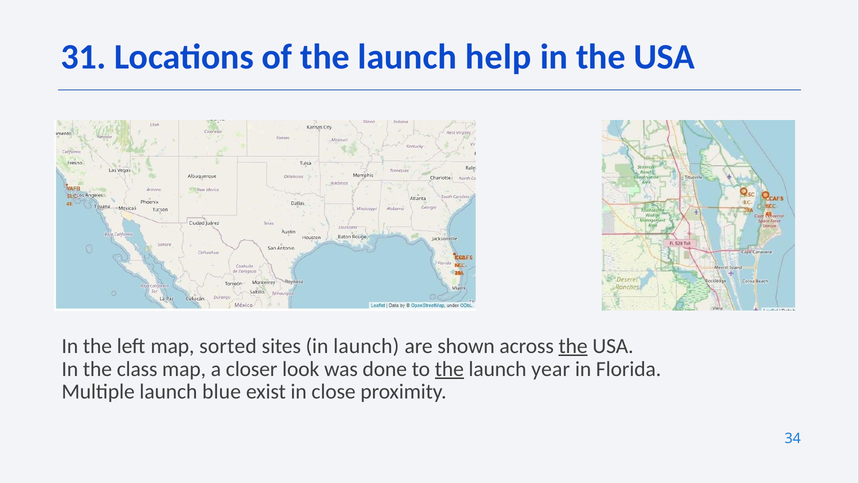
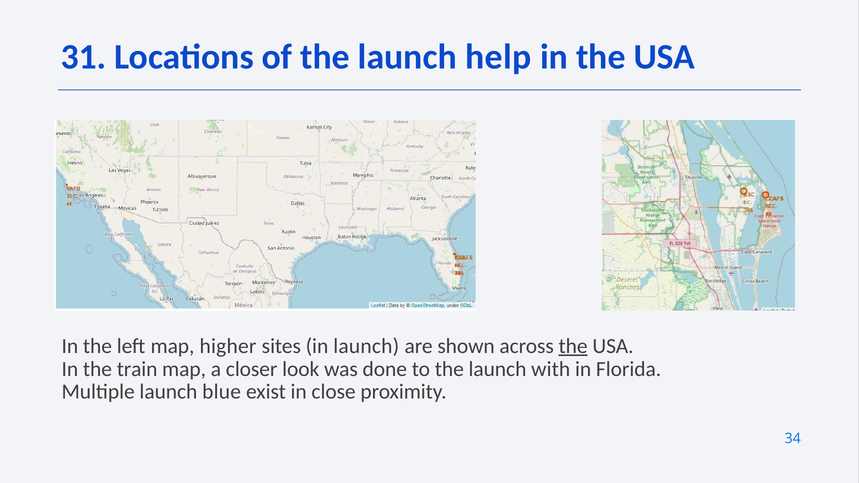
sorted: sorted -> higher
class: class -> train
the at (449, 369) underline: present -> none
year: year -> with
